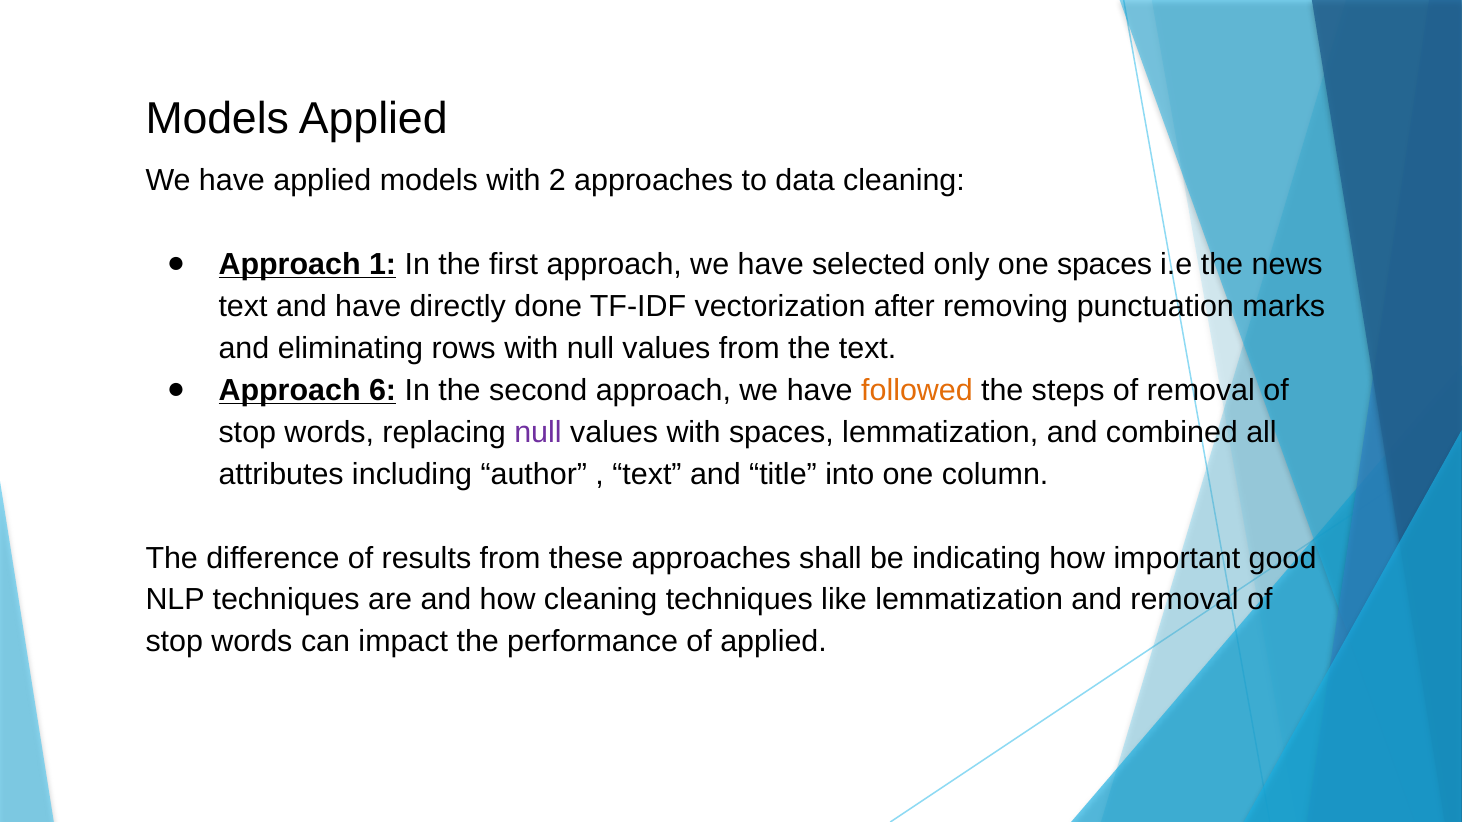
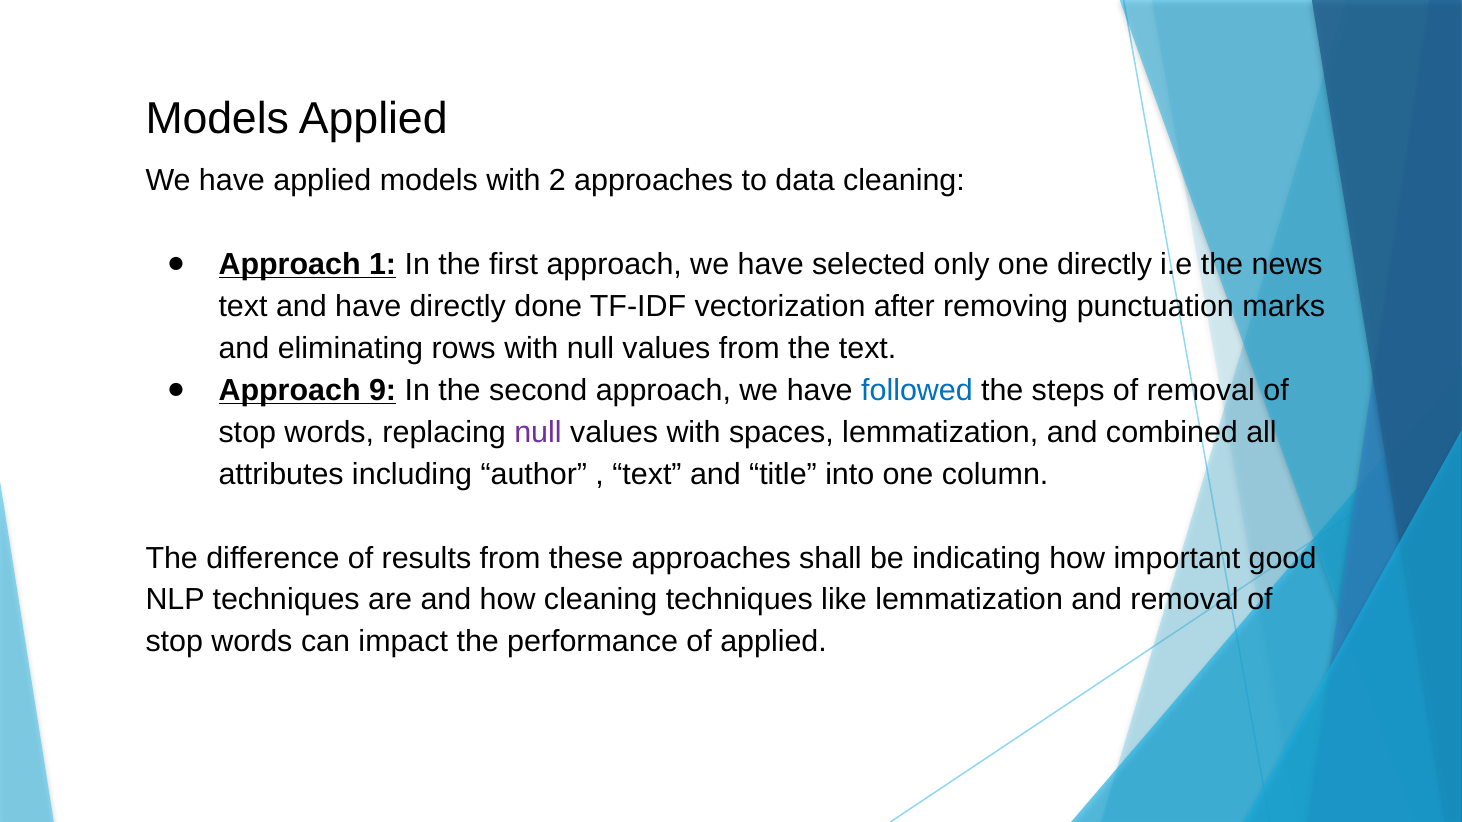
one spaces: spaces -> directly
6: 6 -> 9
followed colour: orange -> blue
